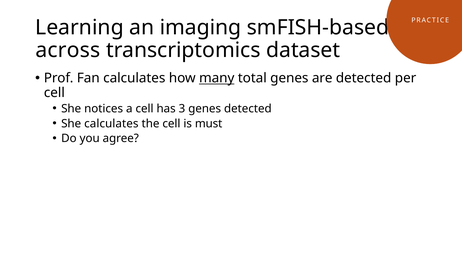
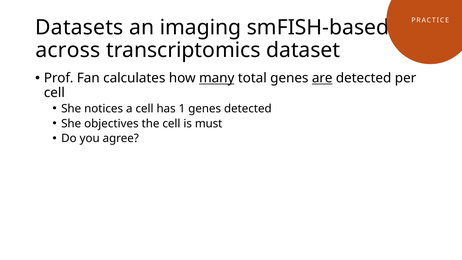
Learning: Learning -> Datasets
are underline: none -> present
3: 3 -> 1
She calculates: calculates -> objectives
